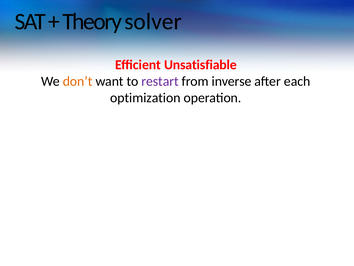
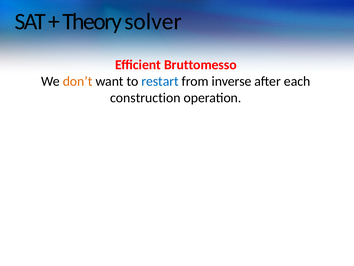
Unsatisfiable: Unsatisfiable -> Bruttomesso
restart colour: purple -> blue
optimization: optimization -> construction
